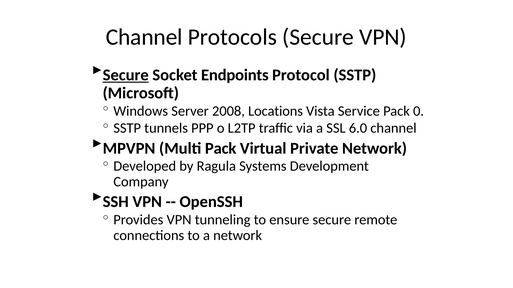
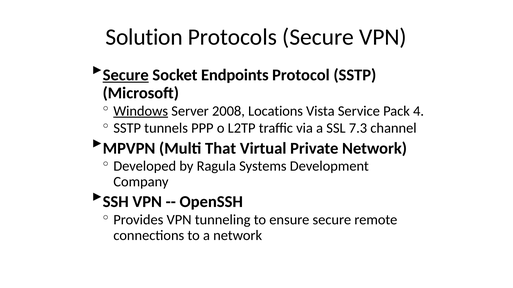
Channel at (144, 37): Channel -> Solution
Windows underline: none -> present
0: 0 -> 4
6.0: 6.0 -> 7.3
Multi Pack: Pack -> That
